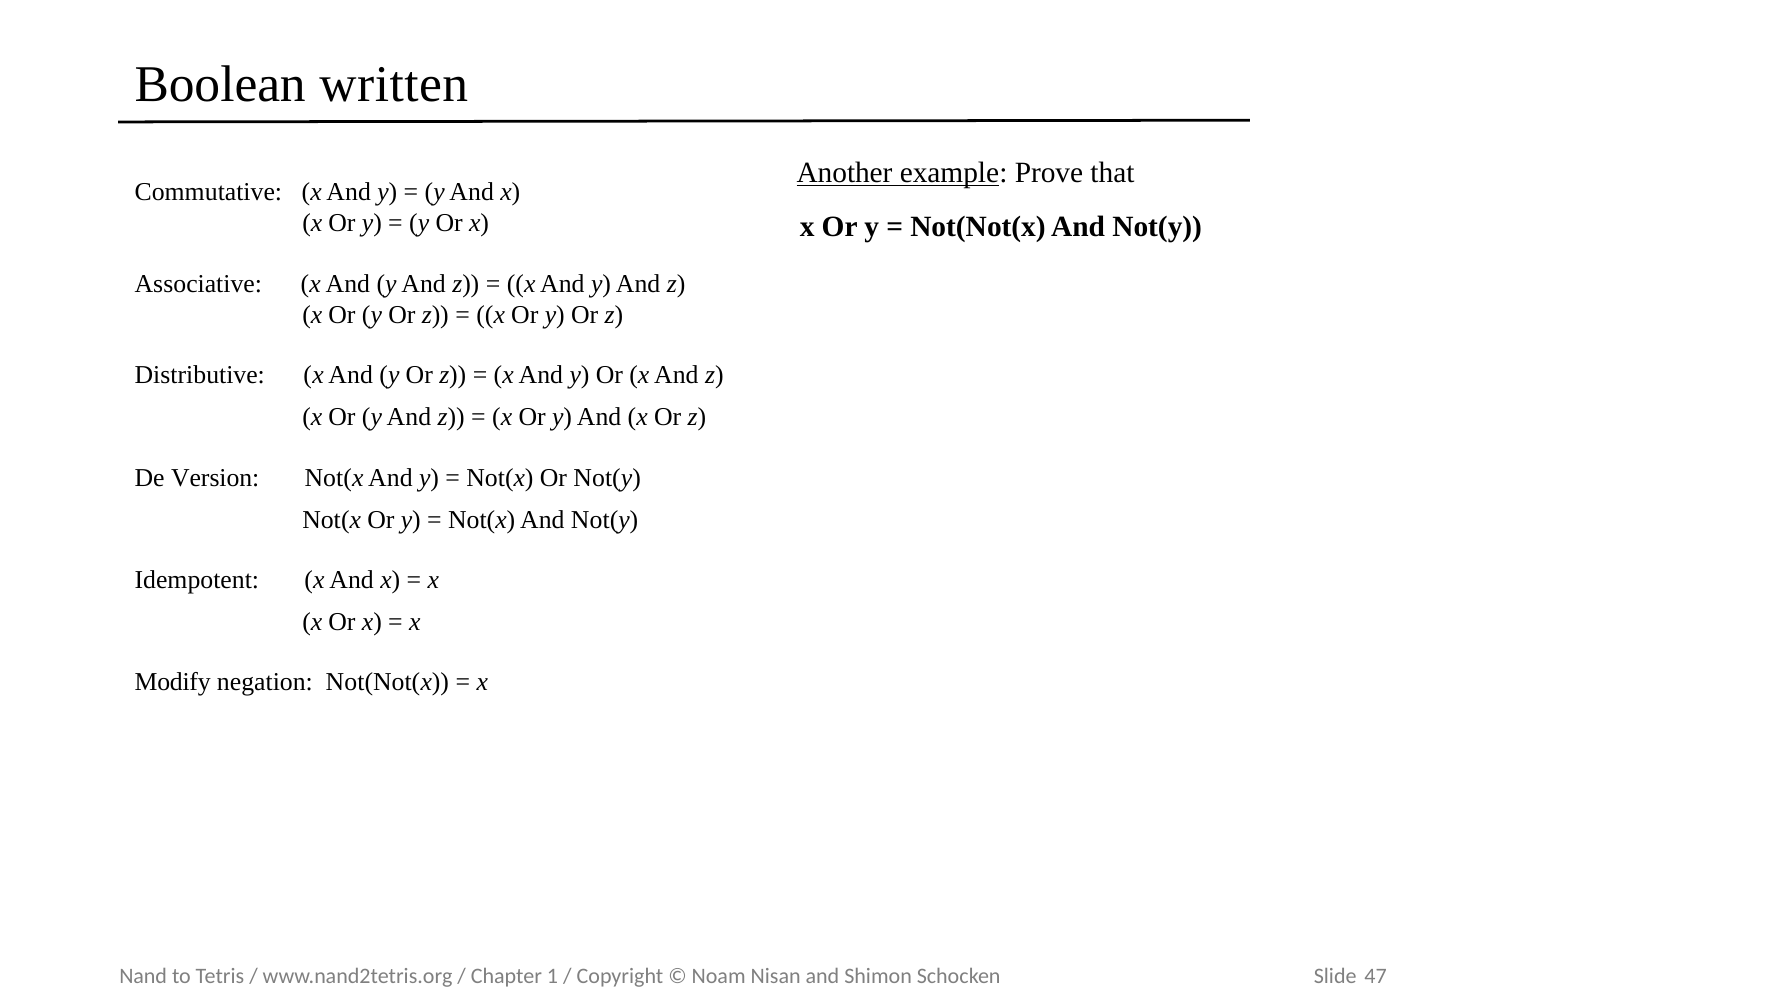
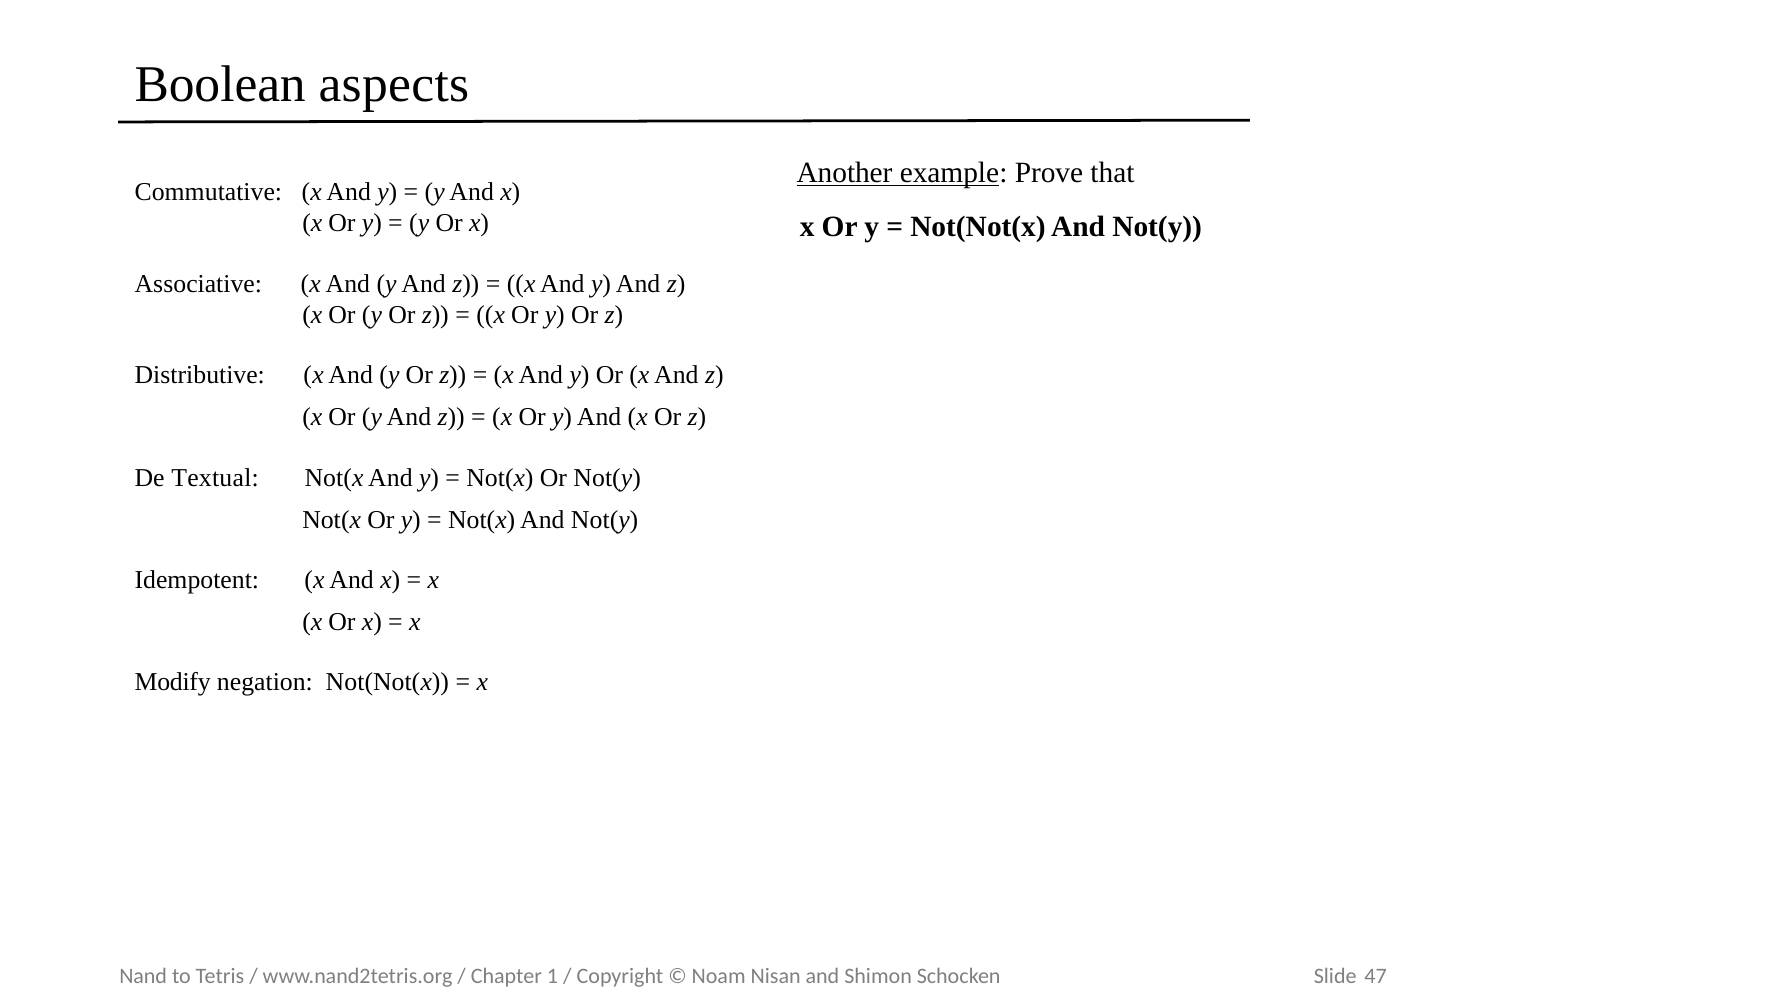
written: written -> aspects
Version: Version -> Textual
